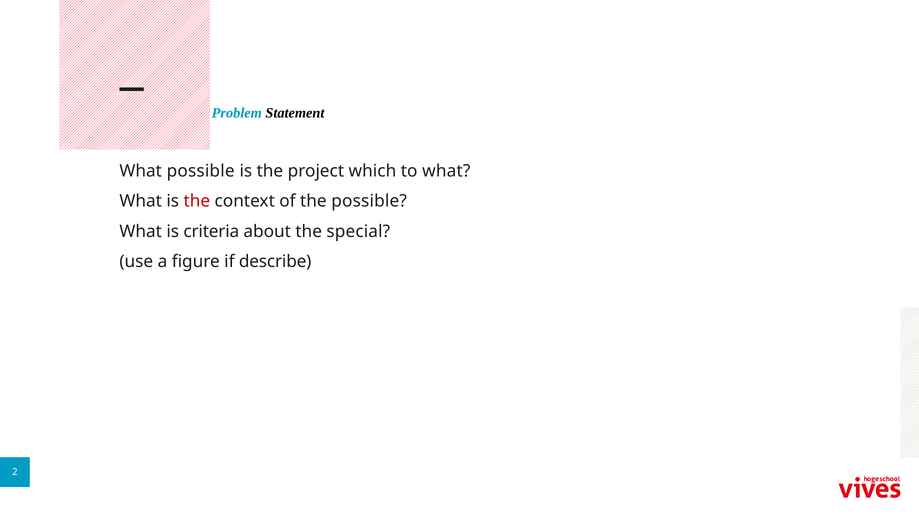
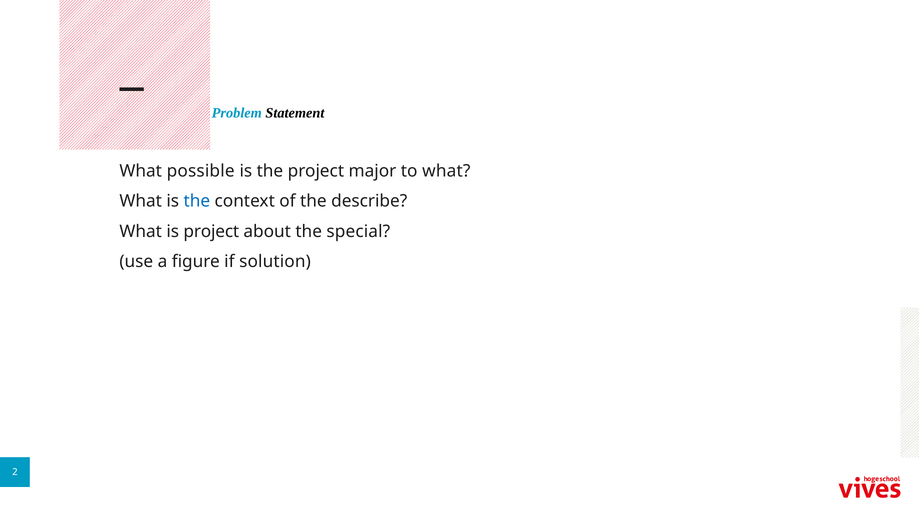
which: which -> major
the at (197, 201) colour: red -> blue
the possible: possible -> describe
is criteria: criteria -> project
describe: describe -> solution
